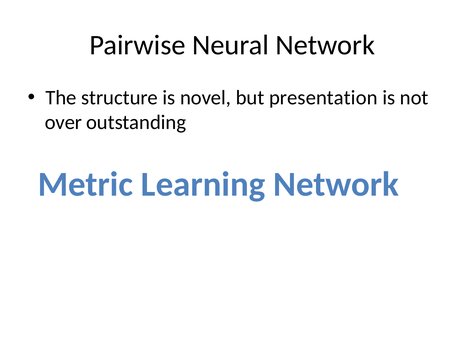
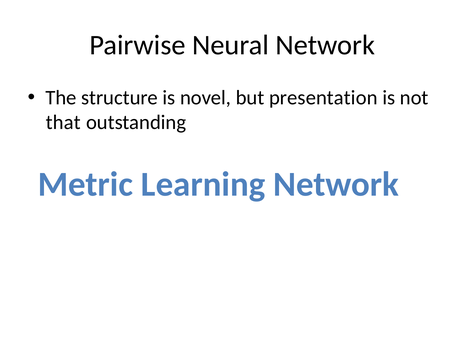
over: over -> that
